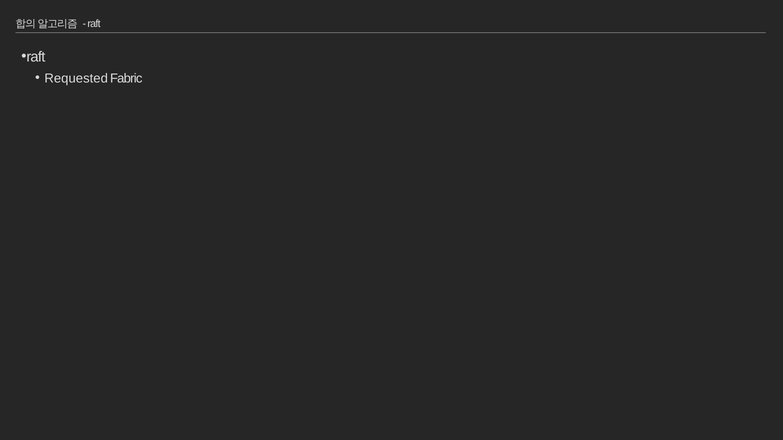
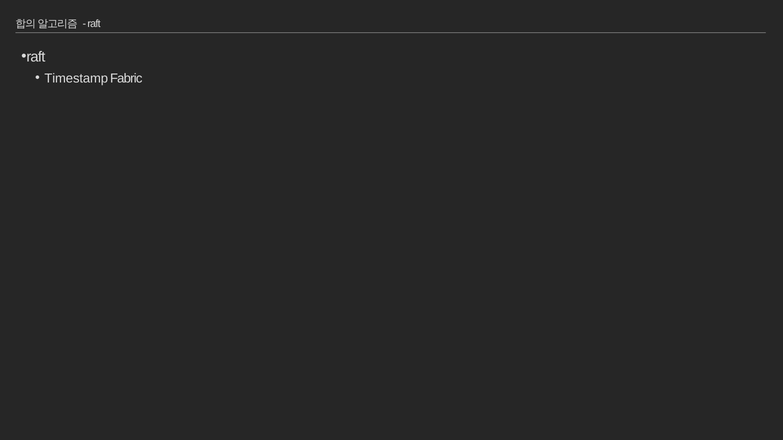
Requested: Requested -> Timestamp
